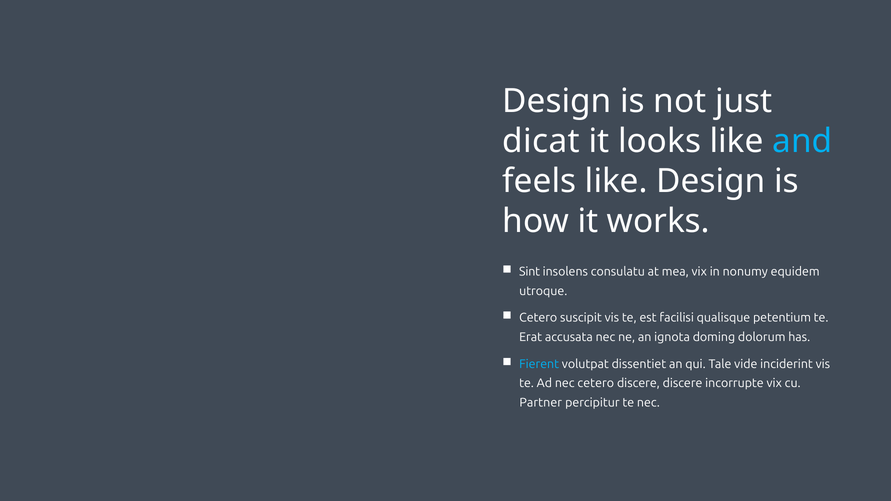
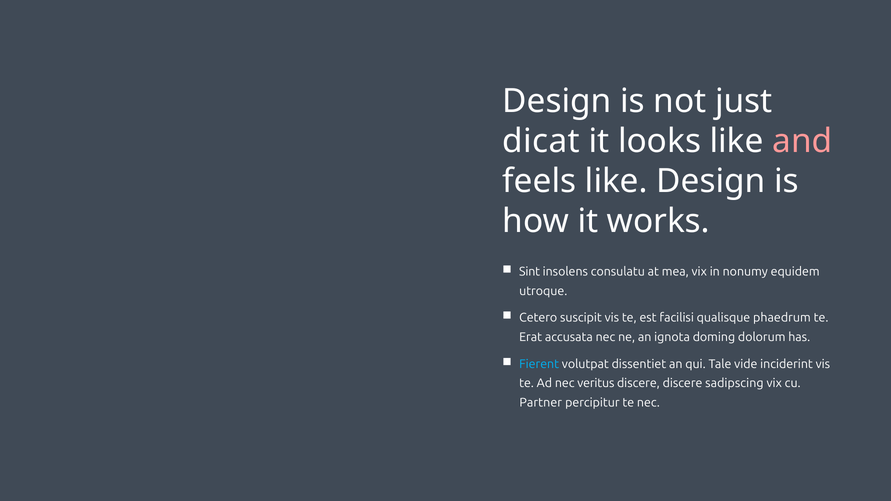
and colour: light blue -> pink
petentium: petentium -> phaedrum
nec cetero: cetero -> veritus
incorrupte: incorrupte -> sadipscing
